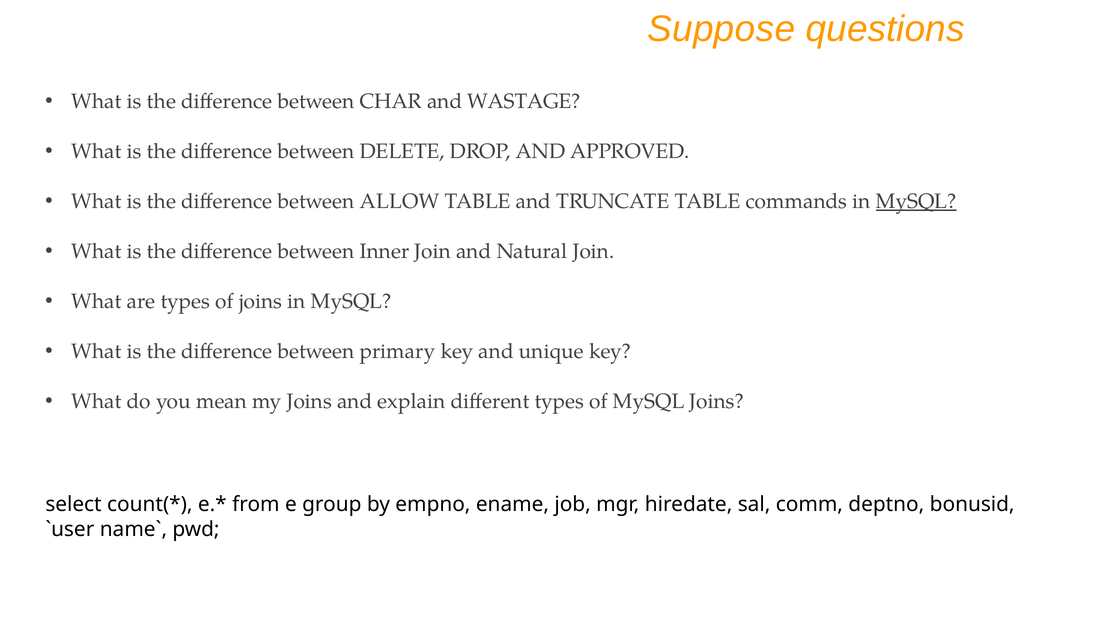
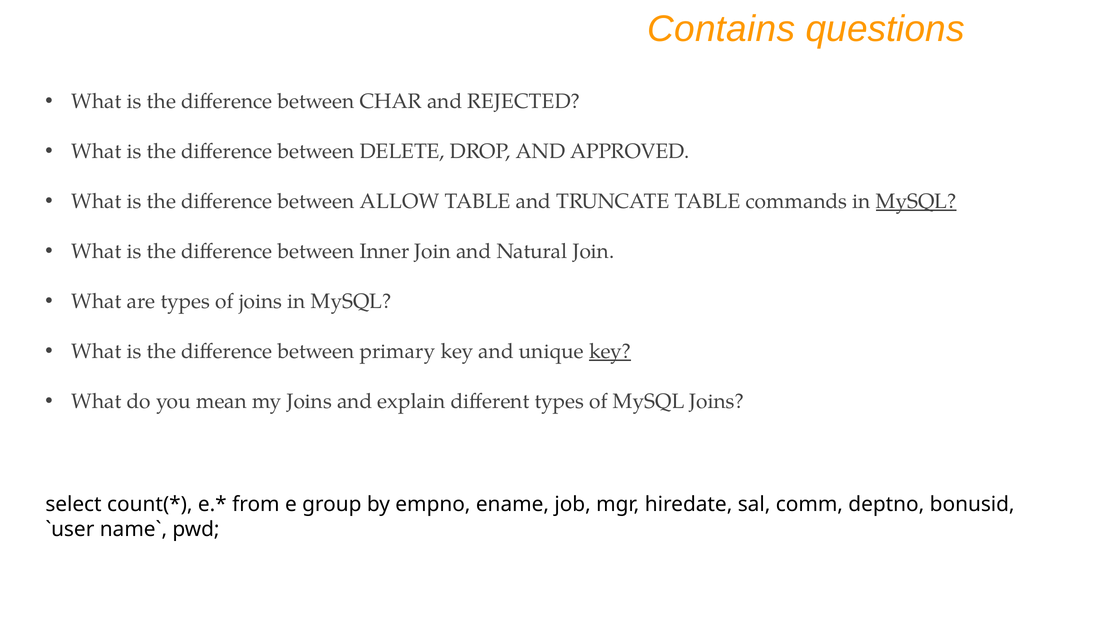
Suppose: Suppose -> Contains
WASTAGE: WASTAGE -> REJECTED
key at (610, 352) underline: none -> present
